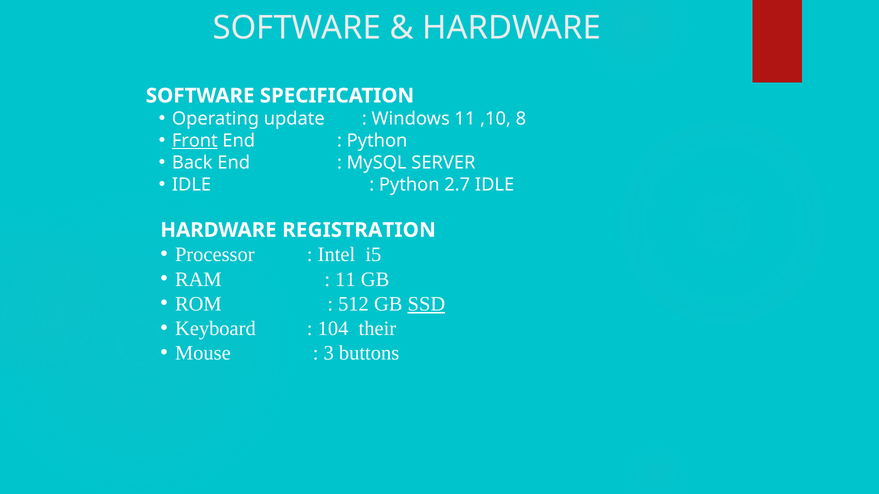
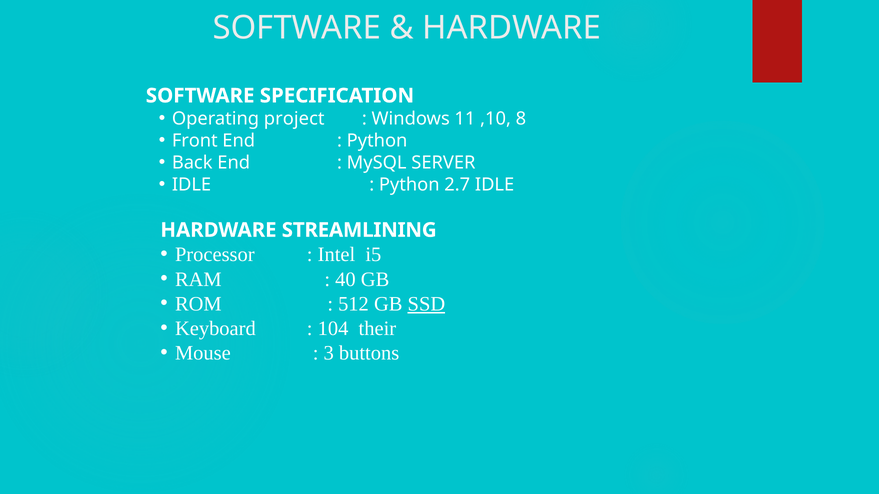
update: update -> project
Front underline: present -> none
REGISTRATION: REGISTRATION -> STREAMLINING
11 at (345, 279): 11 -> 40
